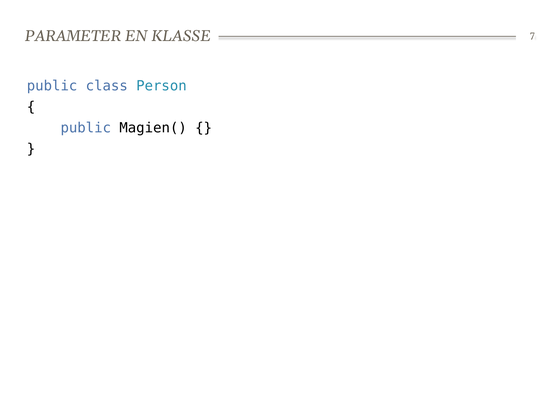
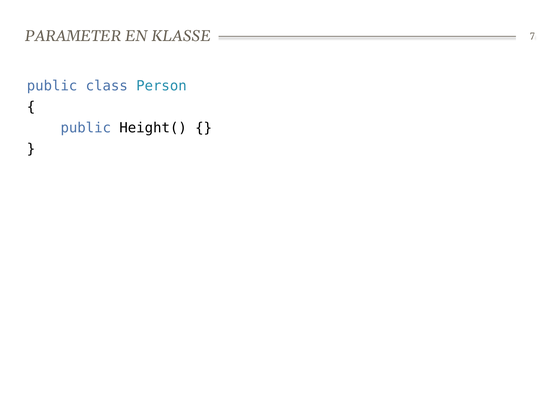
Magien(: Magien( -> Height(
